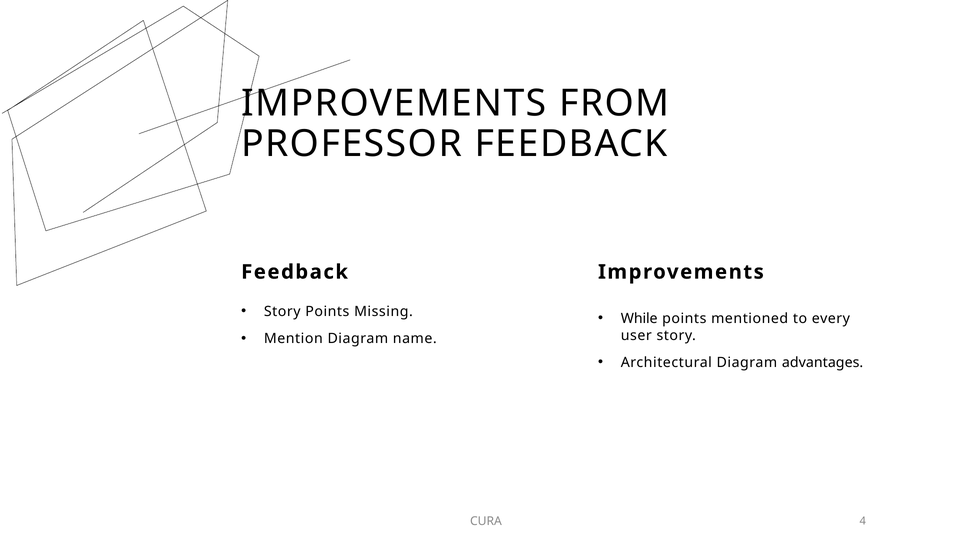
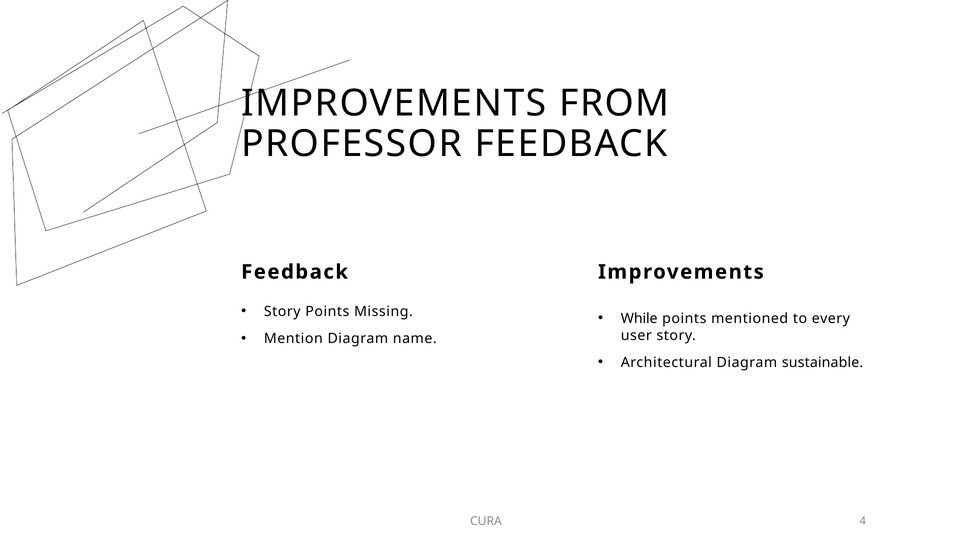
advantages: advantages -> sustainable
